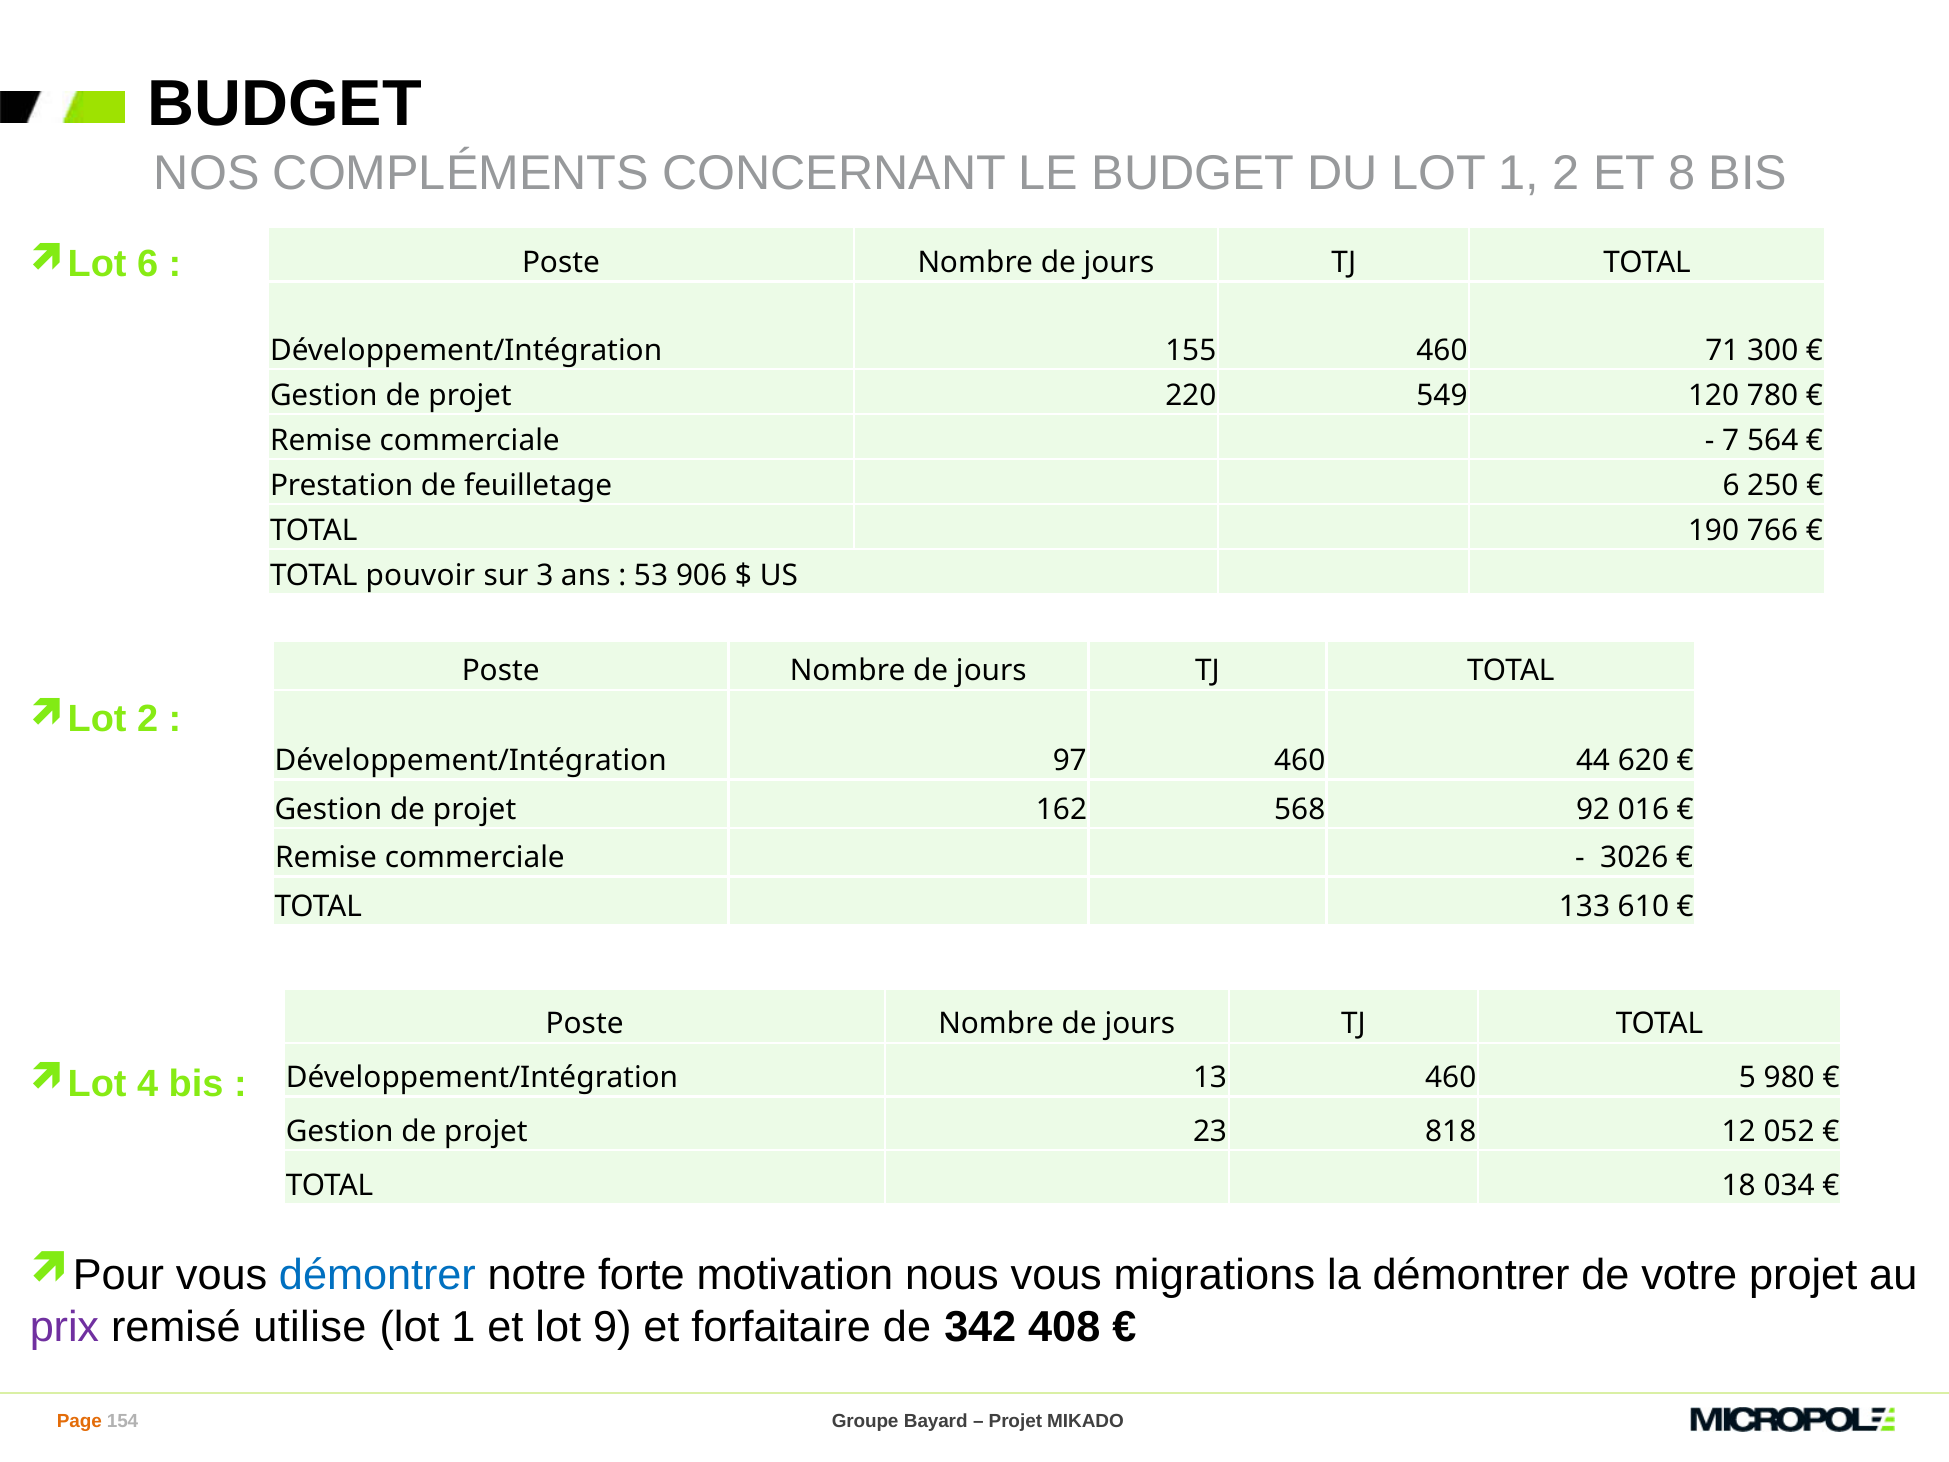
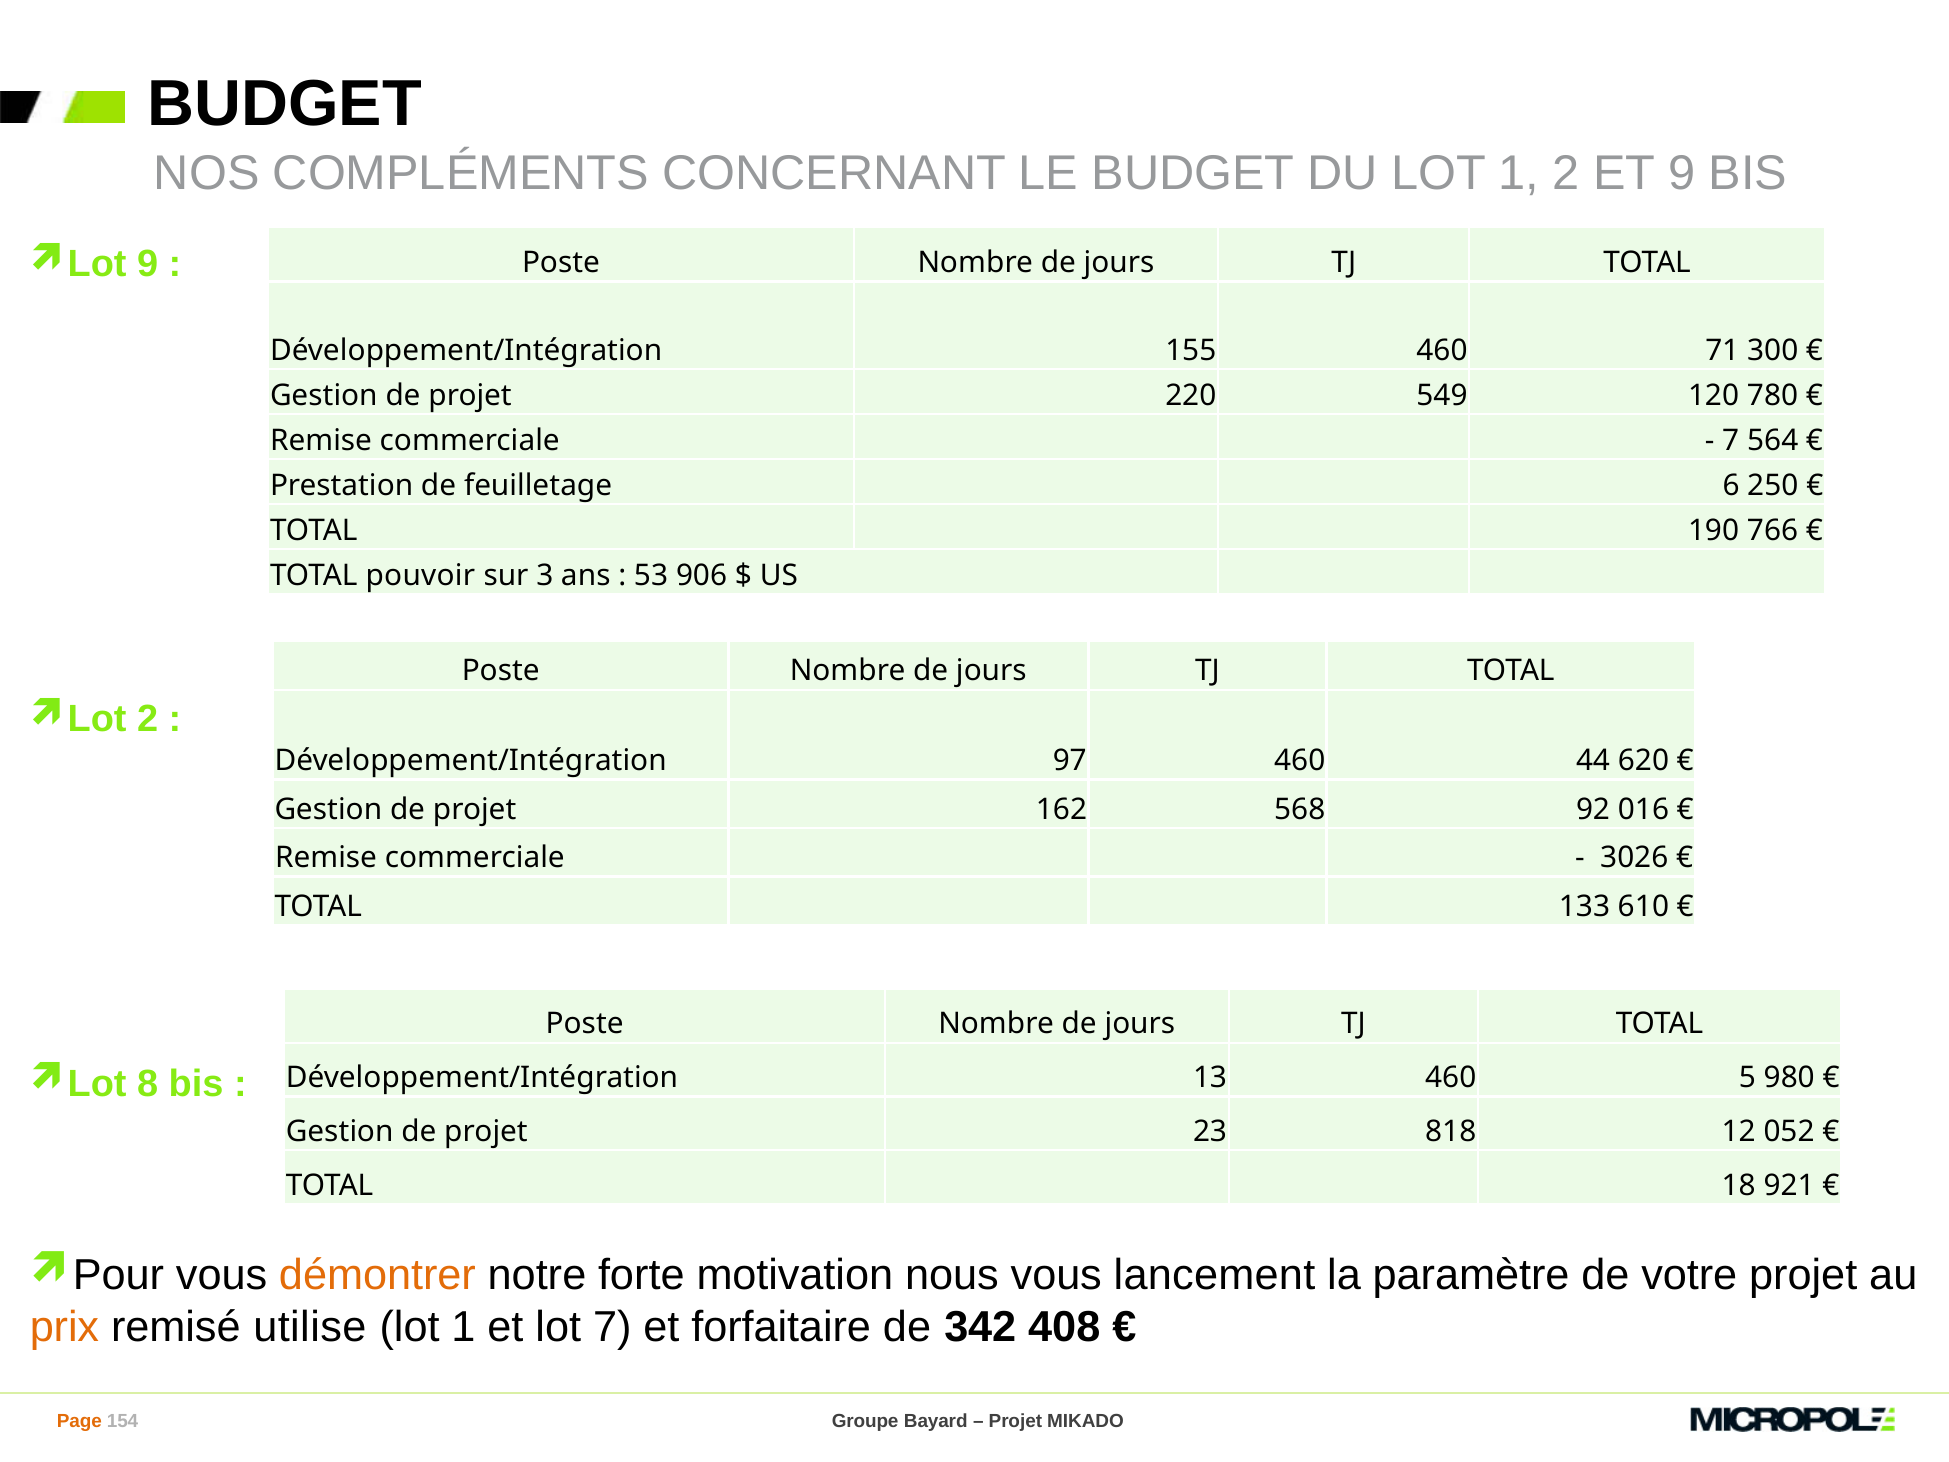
ET 8: 8 -> 9
6 at (148, 264): 6 -> 9
4: 4 -> 8
034: 034 -> 921
démontrer at (377, 1275) colour: blue -> orange
migrations: migrations -> lancement
la démontrer: démontrer -> paramètre
prix colour: purple -> orange
lot 9: 9 -> 7
